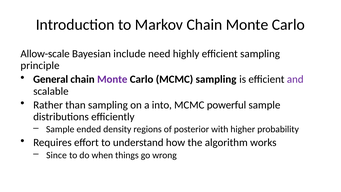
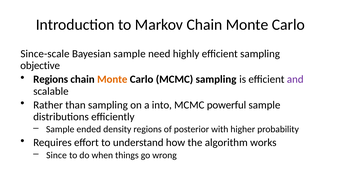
Allow-scale: Allow-scale -> Since-scale
Bayesian include: include -> sample
principle: principle -> objective
General at (51, 79): General -> Regions
Monte at (112, 79) colour: purple -> orange
